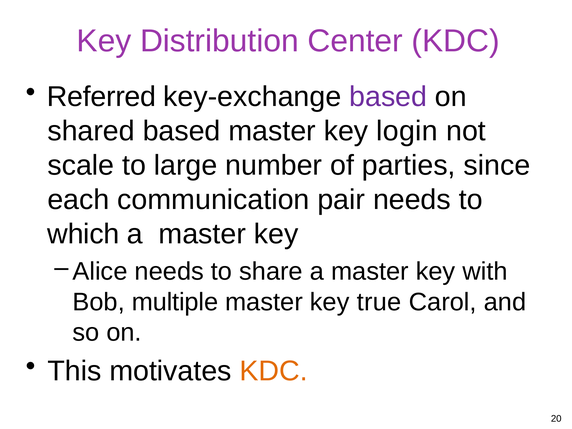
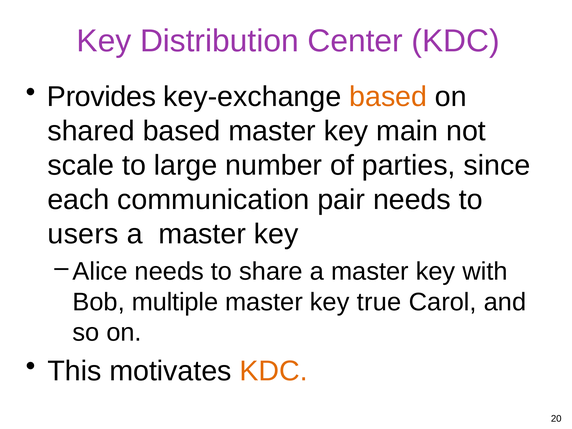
Referred: Referred -> Provides
based at (388, 97) colour: purple -> orange
login: login -> main
which: which -> users
